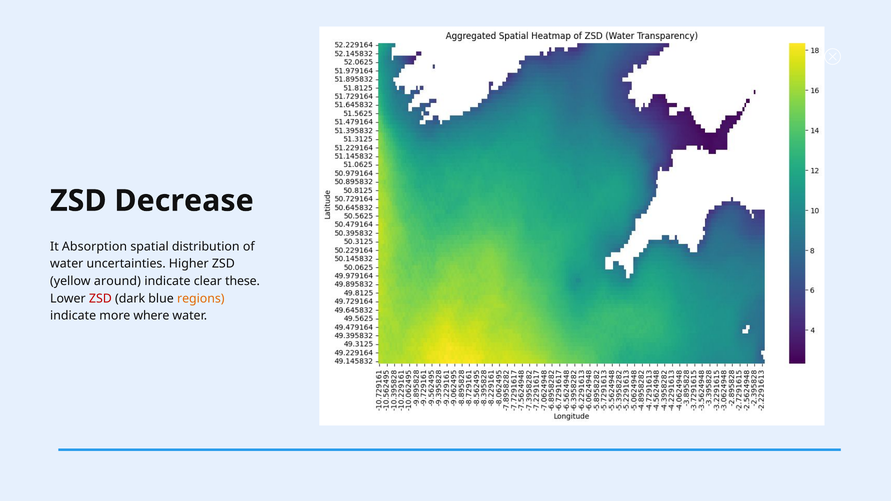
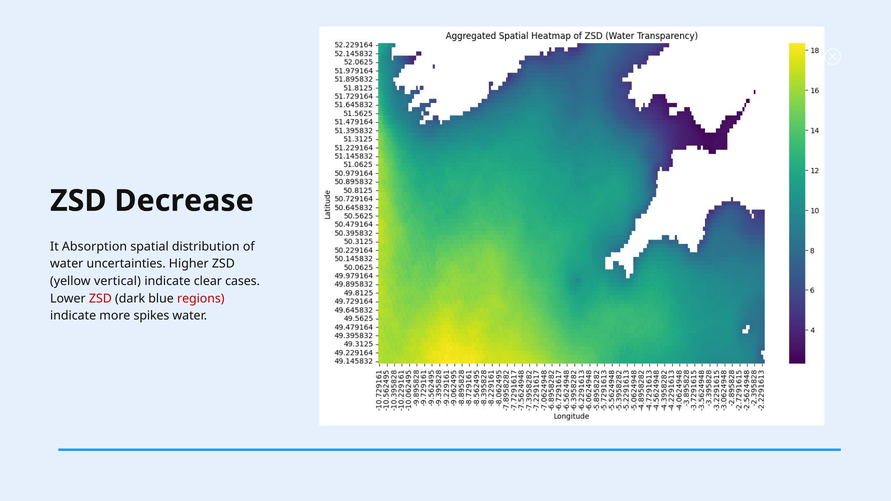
around: around -> vertical
these: these -> cases
regions colour: orange -> red
where: where -> spikes
